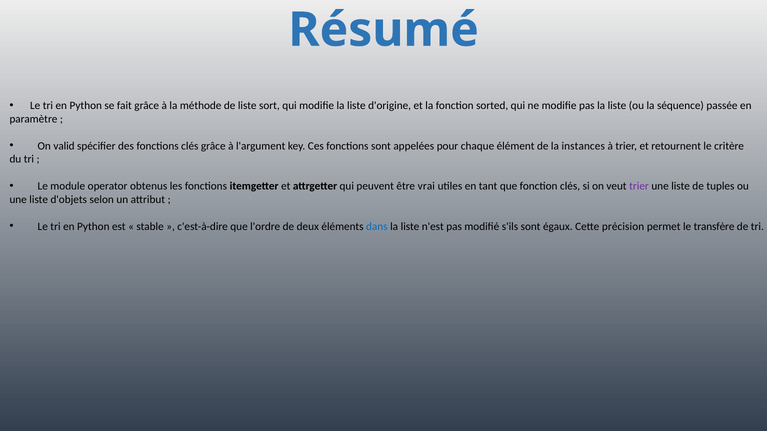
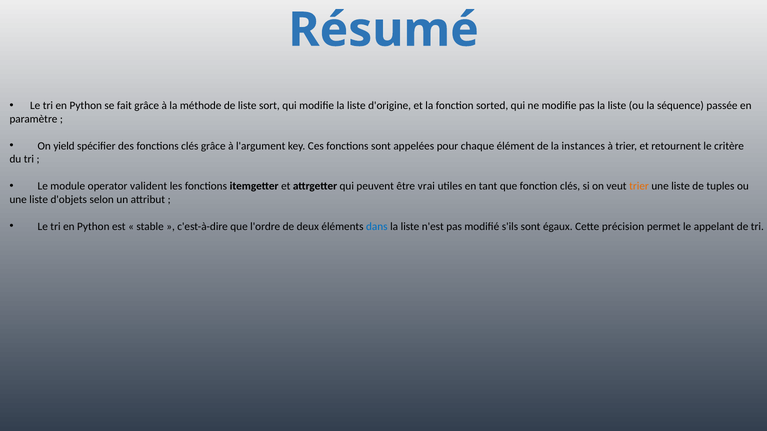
valid: valid -> yield
obtenus: obtenus -> valident
trier at (639, 186) colour: purple -> orange
transfère: transfère -> appelant
